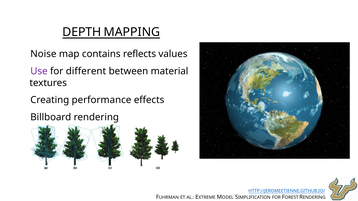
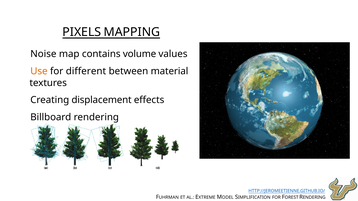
DEPTH: DEPTH -> PIXELS
reflects: reflects -> volume
Use colour: purple -> orange
performance: performance -> displacement
